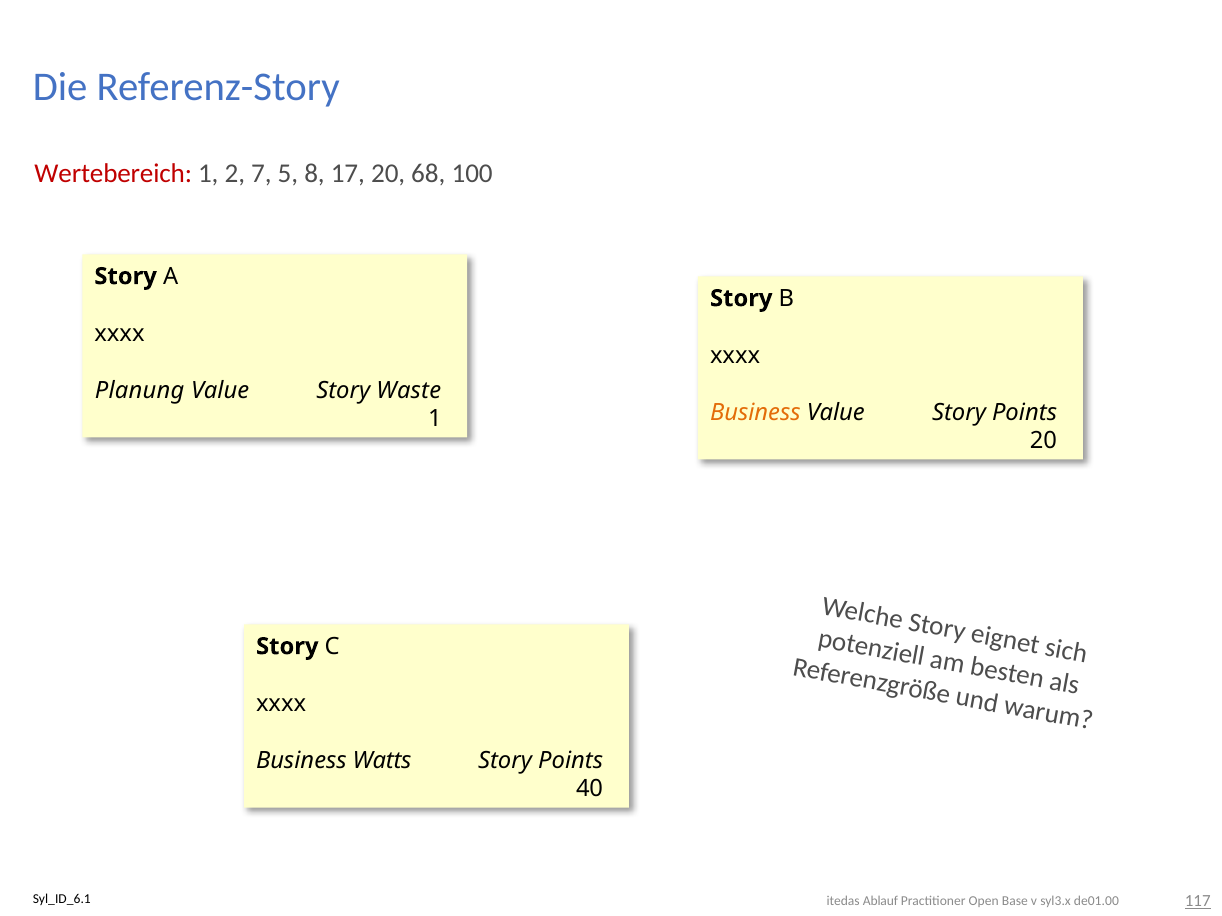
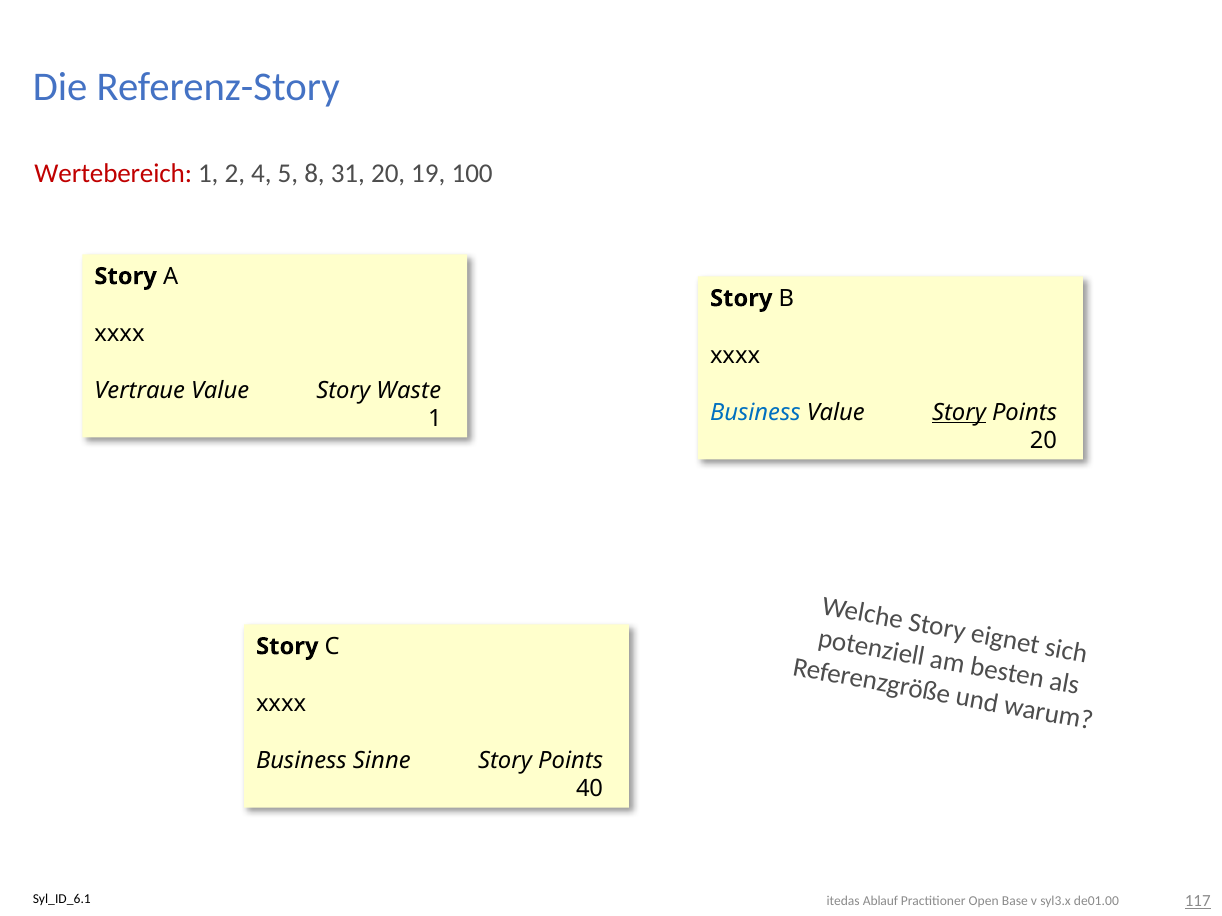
7: 7 -> 4
17: 17 -> 31
68: 68 -> 19
Planung: Planung -> Vertraue
Business at (755, 413) colour: orange -> blue
Story at (959, 413) underline: none -> present
Watts: Watts -> Sinne
